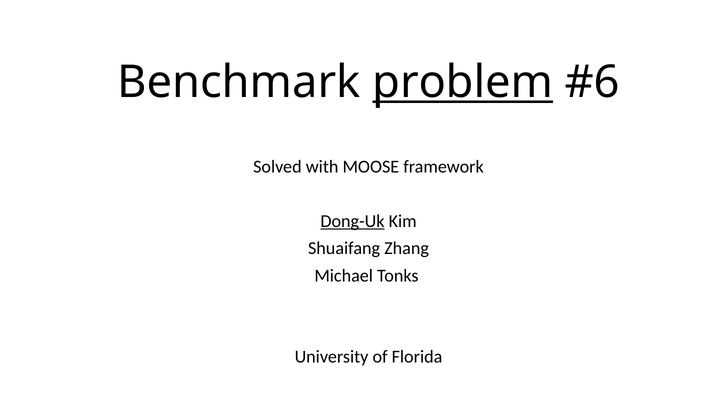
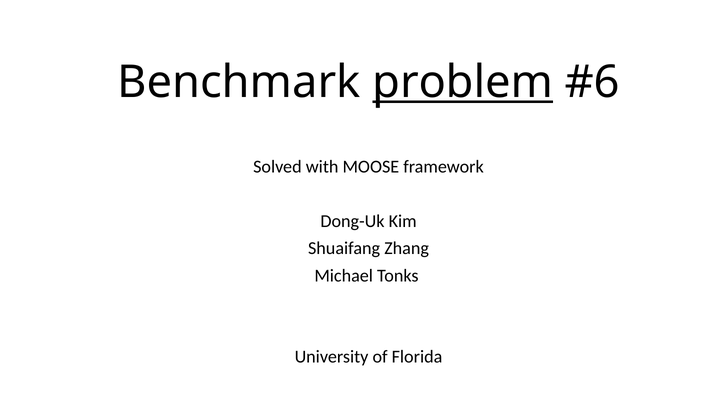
Dong-Uk underline: present -> none
